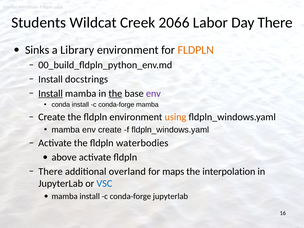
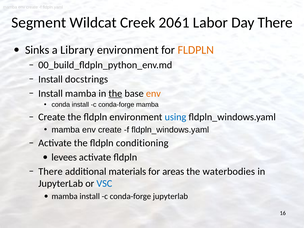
Students: Students -> Segment
2066: 2066 -> 2061
Install at (51, 93) underline: present -> none
env at (153, 93) colour: purple -> orange
using colour: orange -> blue
waterbodies: waterbodies -> conditioning
above: above -> levees
overland: overland -> materials
maps: maps -> areas
interpolation: interpolation -> waterbodies
